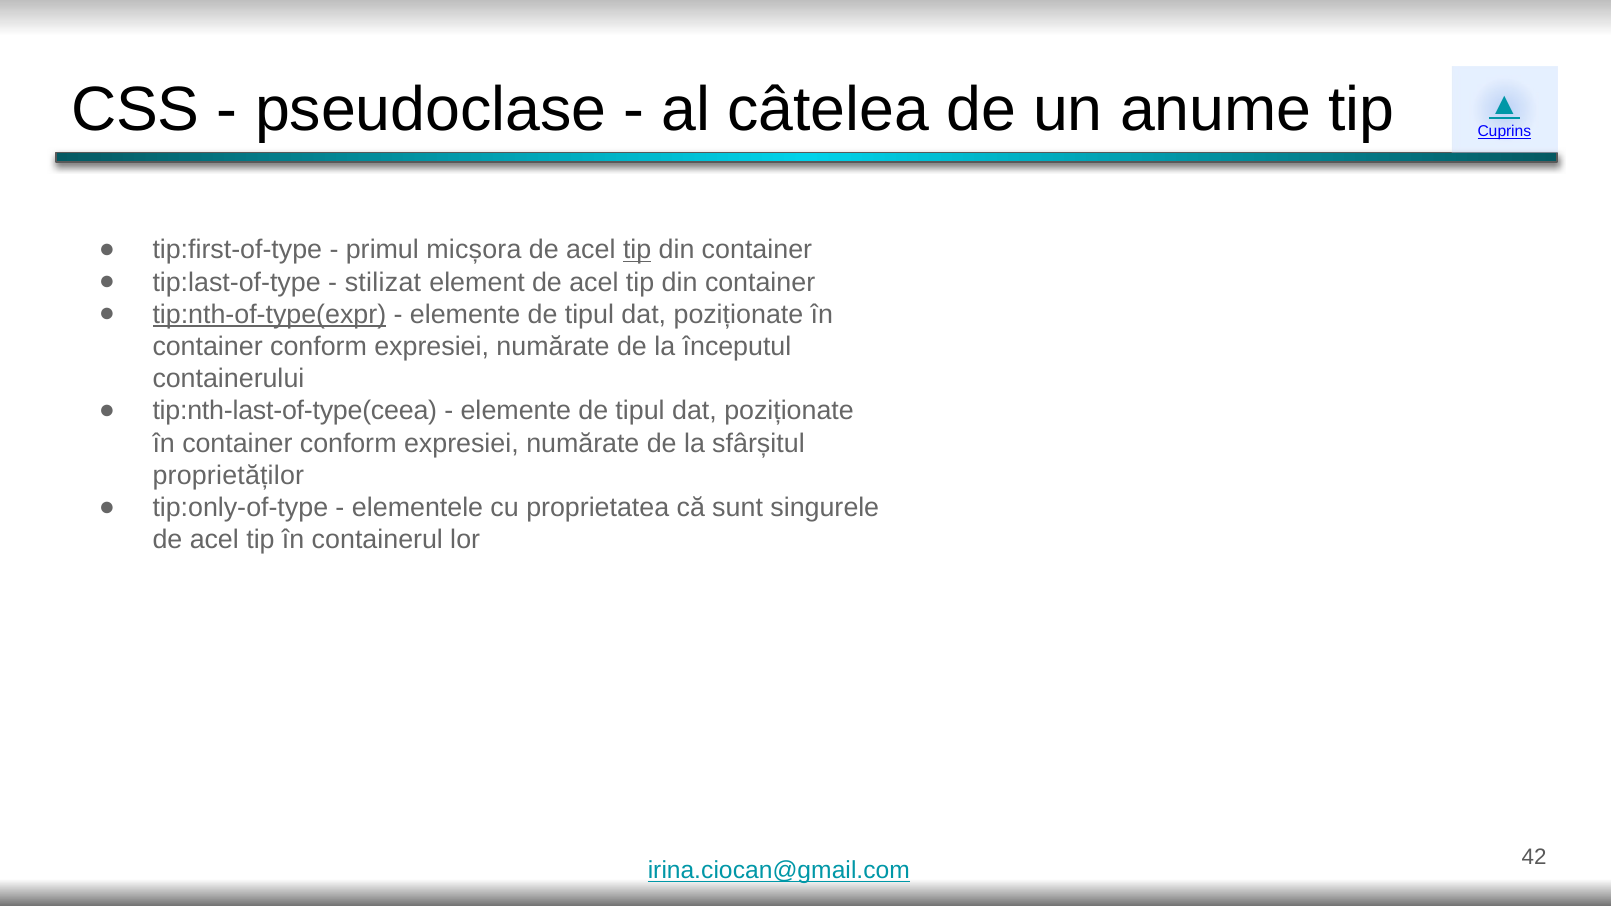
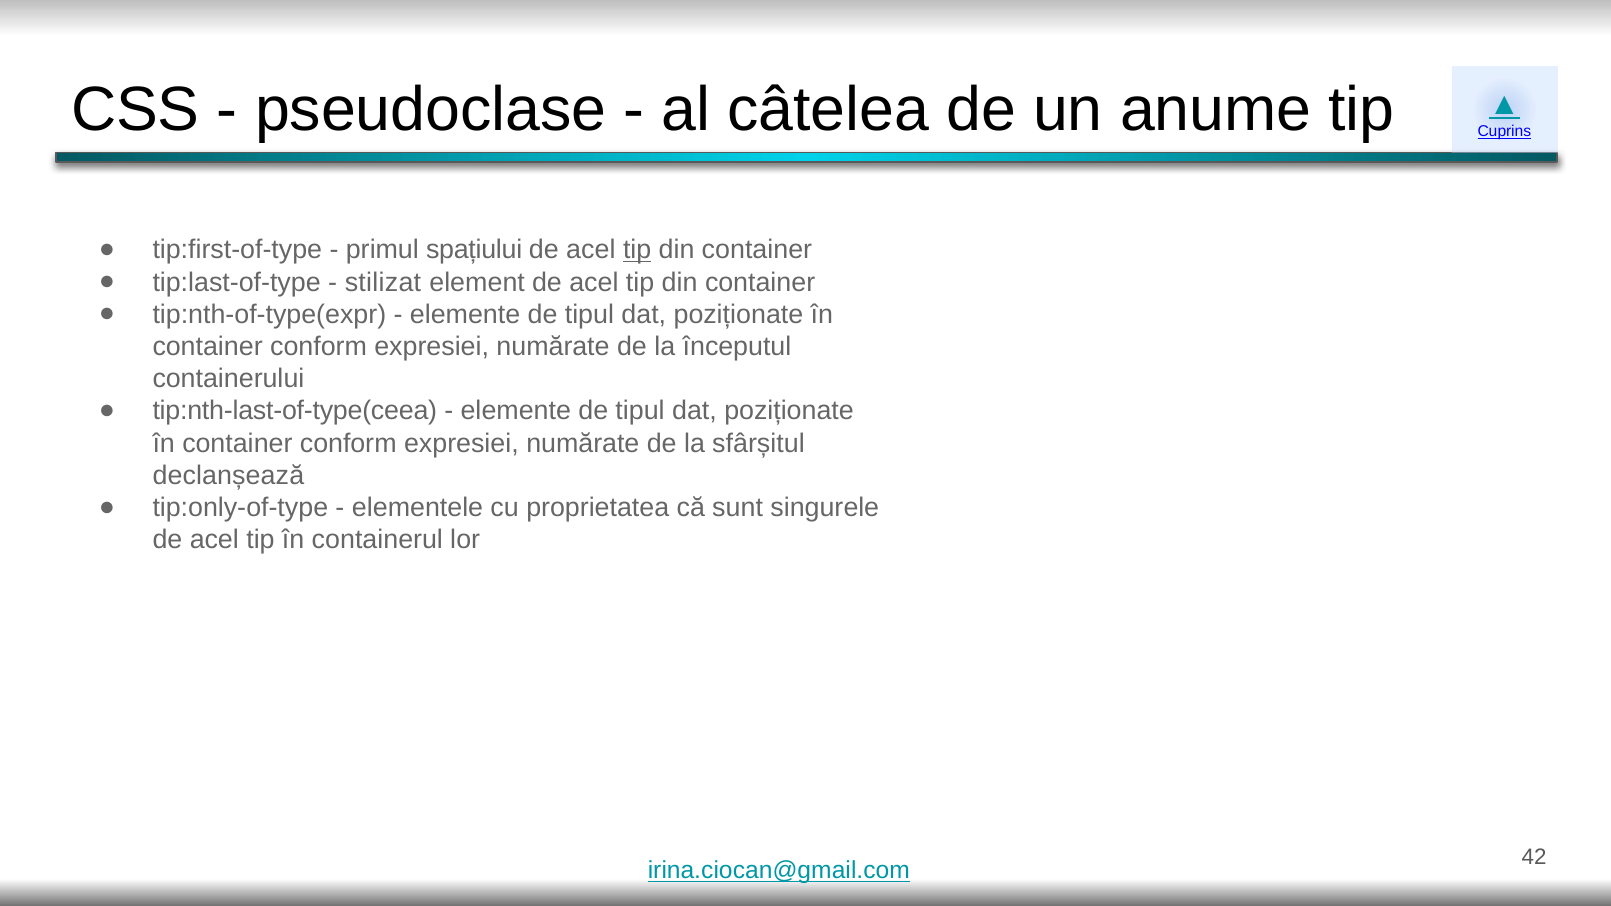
micșora: micșora -> spațiului
tip:nth-of-type(expr underline: present -> none
proprietăților: proprietăților -> declanșează
